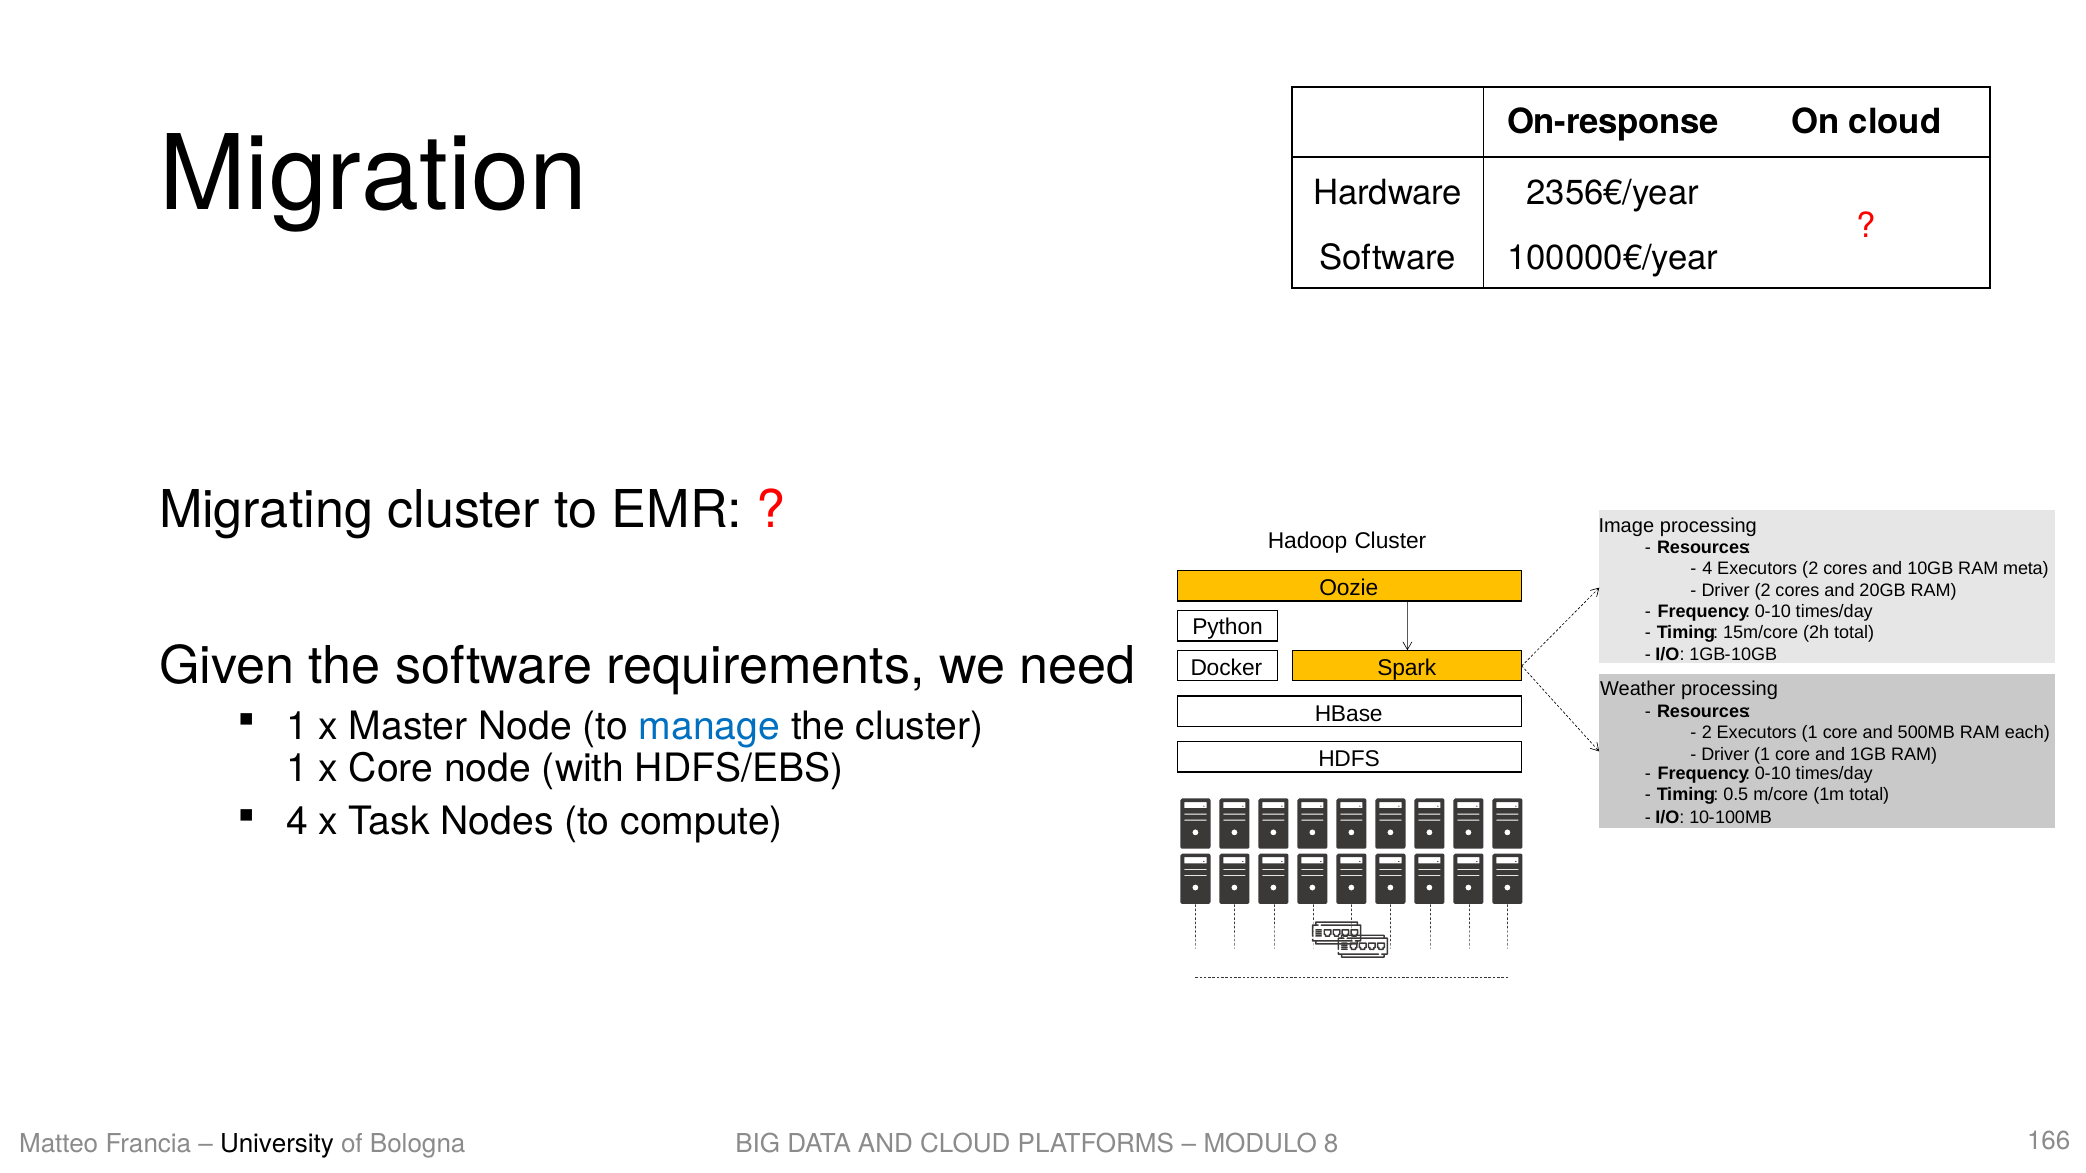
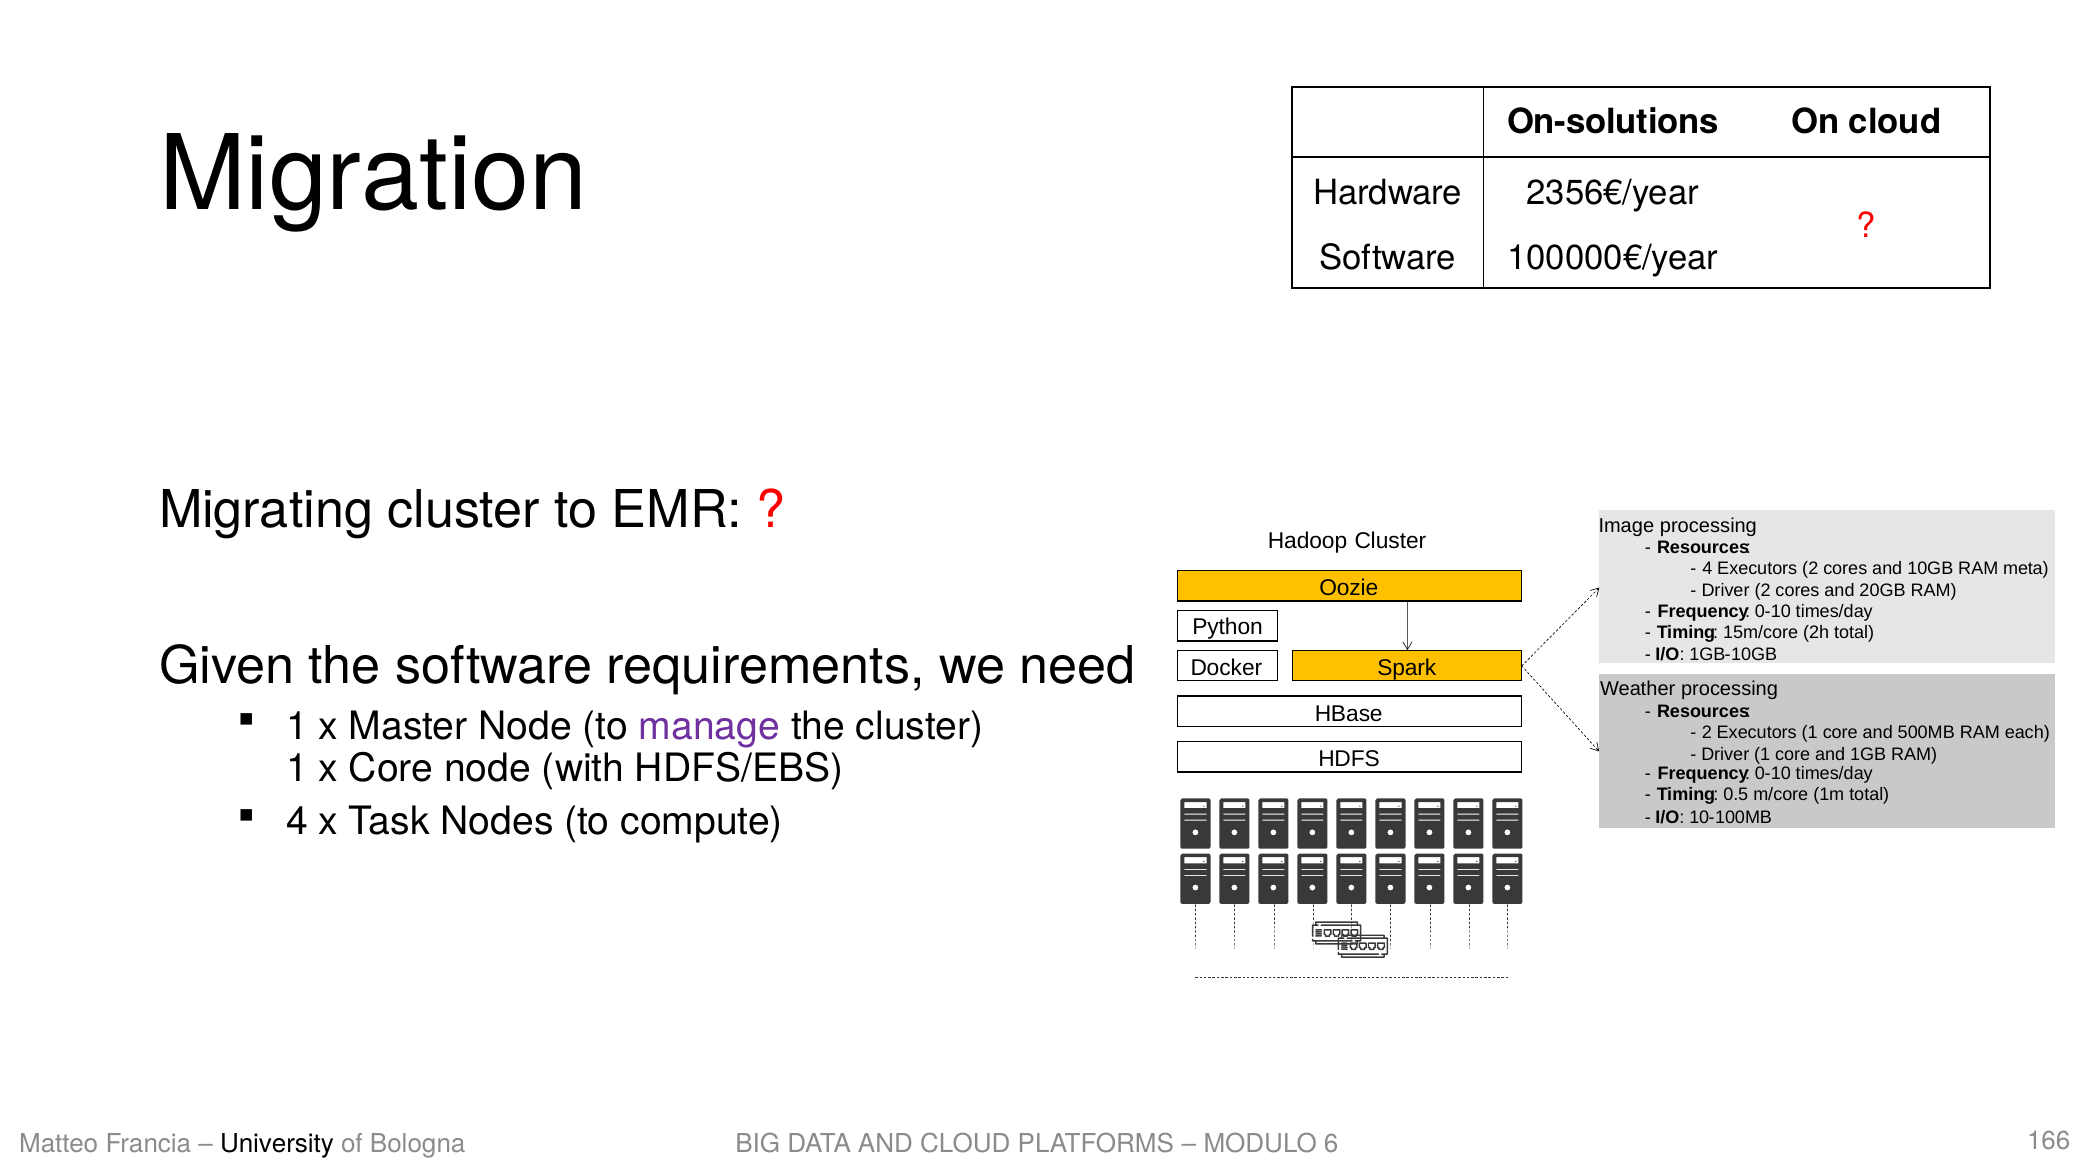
On-response: On-response -> On-solutions
manage colour: blue -> purple
8: 8 -> 6
